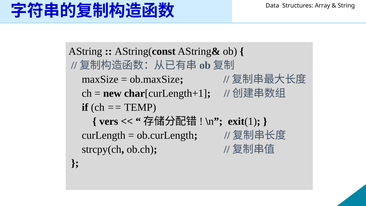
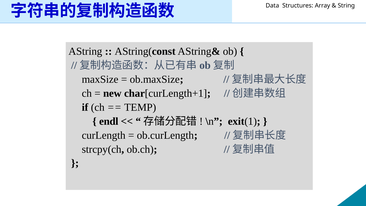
vers: vers -> endl
